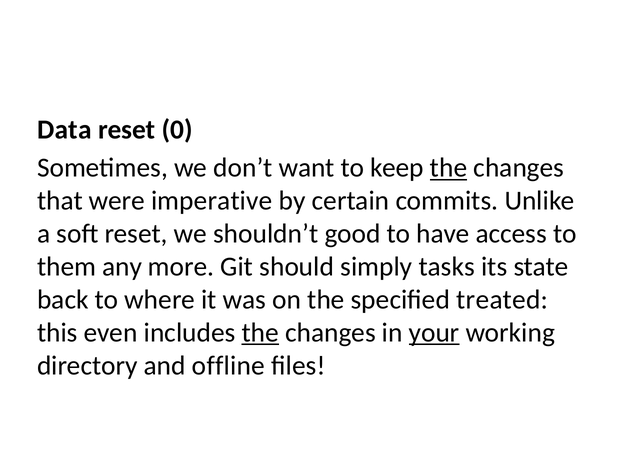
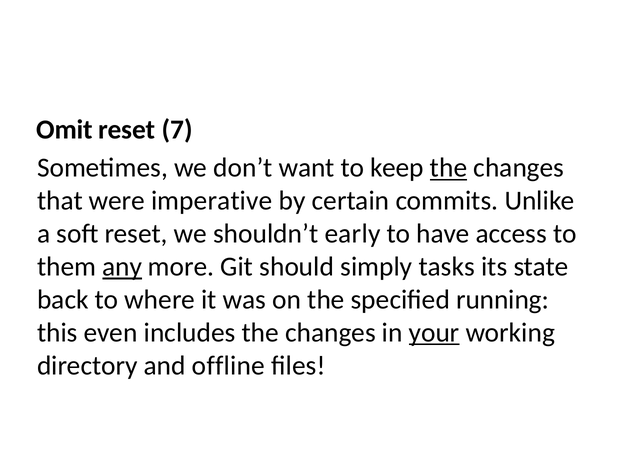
Data: Data -> Omit
0: 0 -> 7
good: good -> early
any underline: none -> present
treated: treated -> running
the at (260, 332) underline: present -> none
